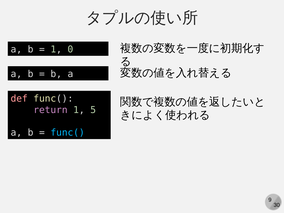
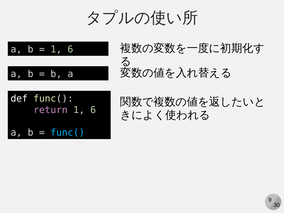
0 at (70, 49): 0 -> 6
def colour: pink -> white
return 1 5: 5 -> 6
